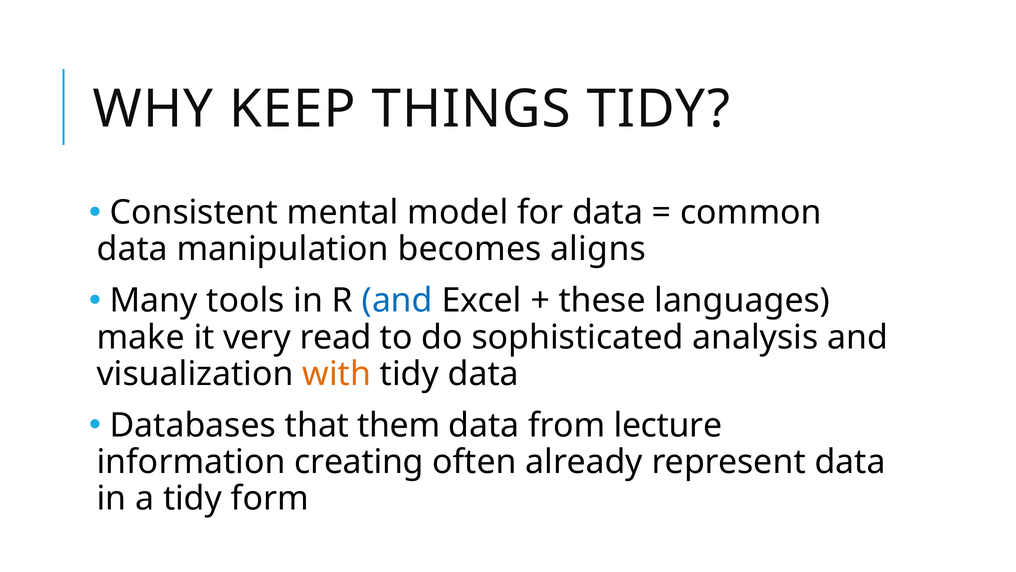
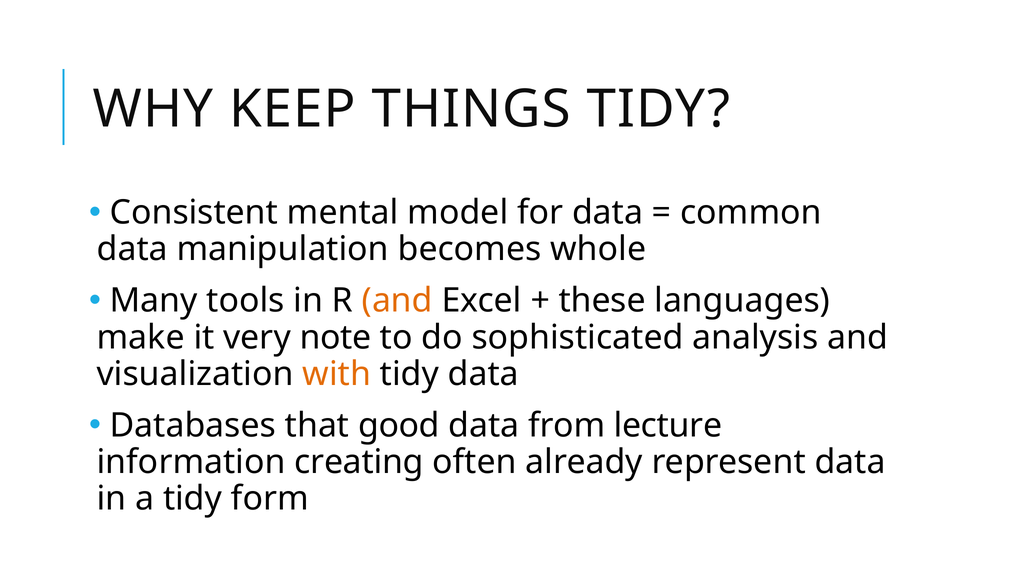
aligns: aligns -> whole
and at (397, 300) colour: blue -> orange
read: read -> note
them: them -> good
